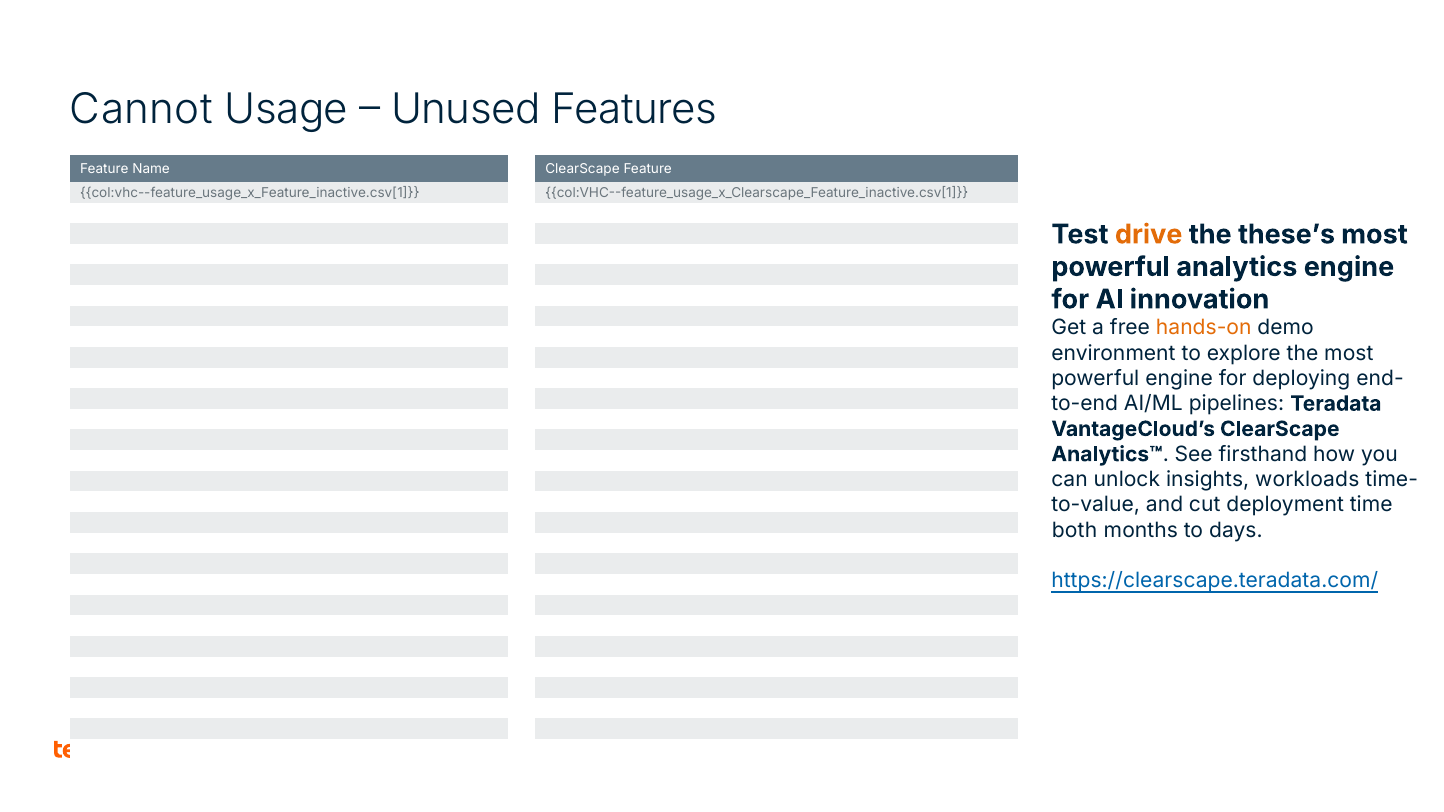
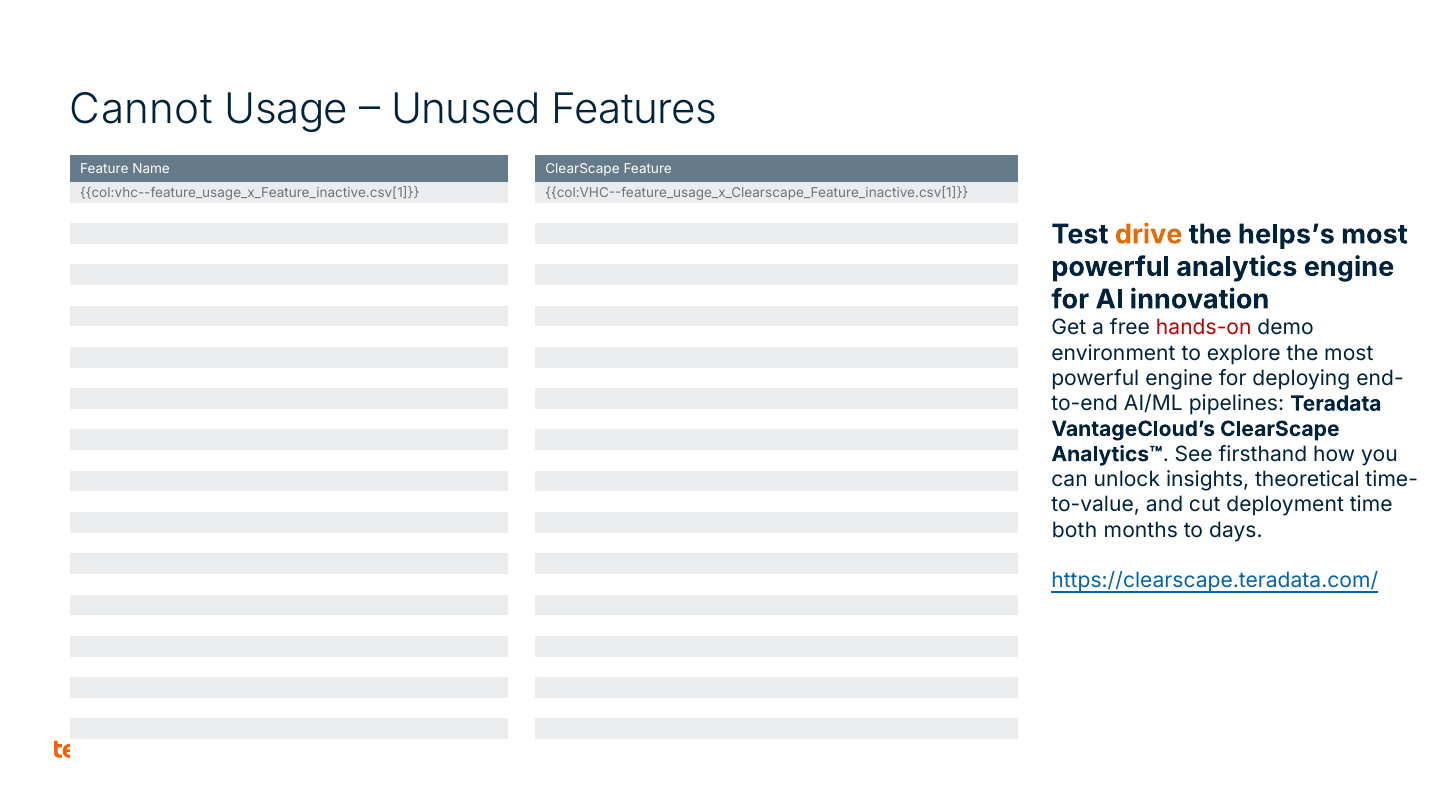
these’s: these’s -> helps’s
hands-on colour: orange -> red
workloads: workloads -> theoretical
